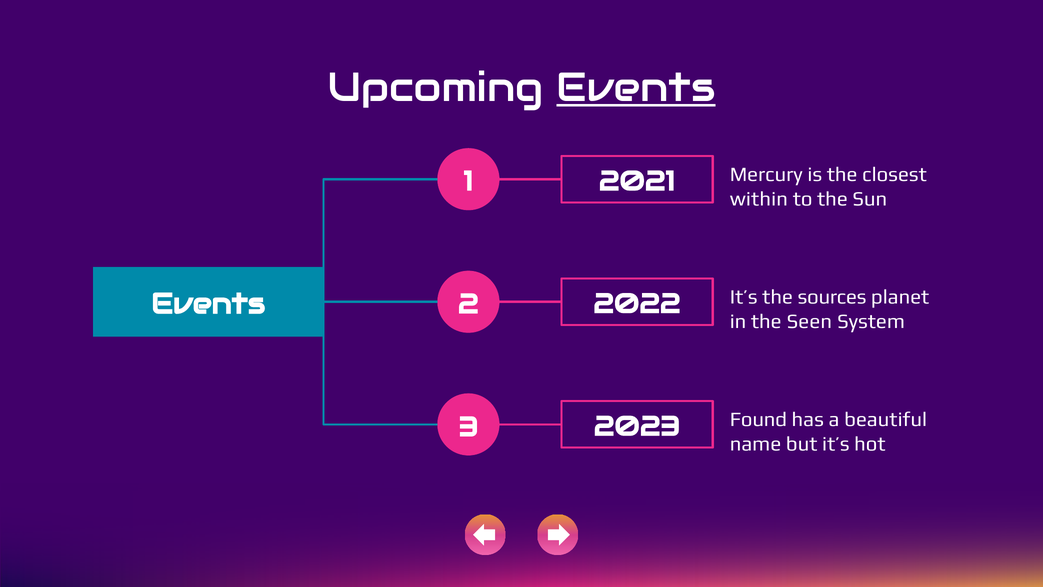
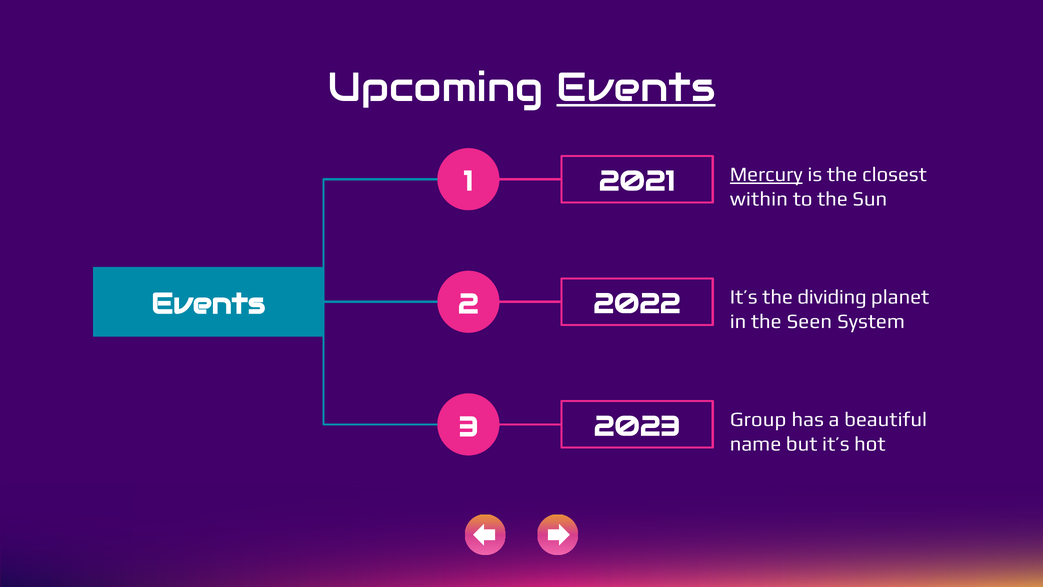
Mercury underline: none -> present
sources: sources -> dividing
Found: Found -> Group
